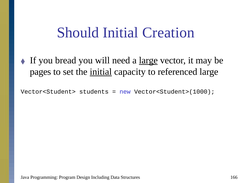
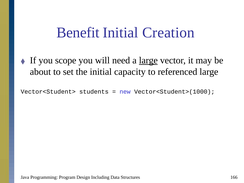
Should: Should -> Benefit
bread: bread -> scope
pages: pages -> about
initial at (101, 72) underline: present -> none
